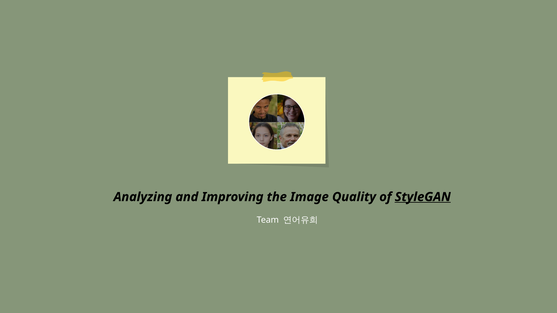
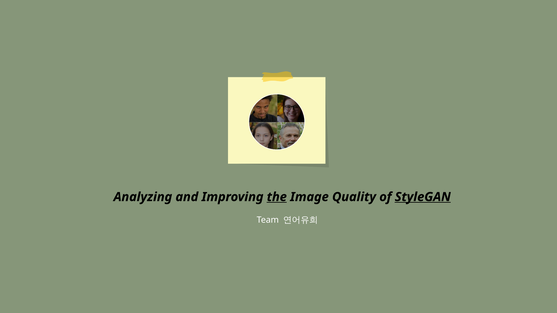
the underline: none -> present
